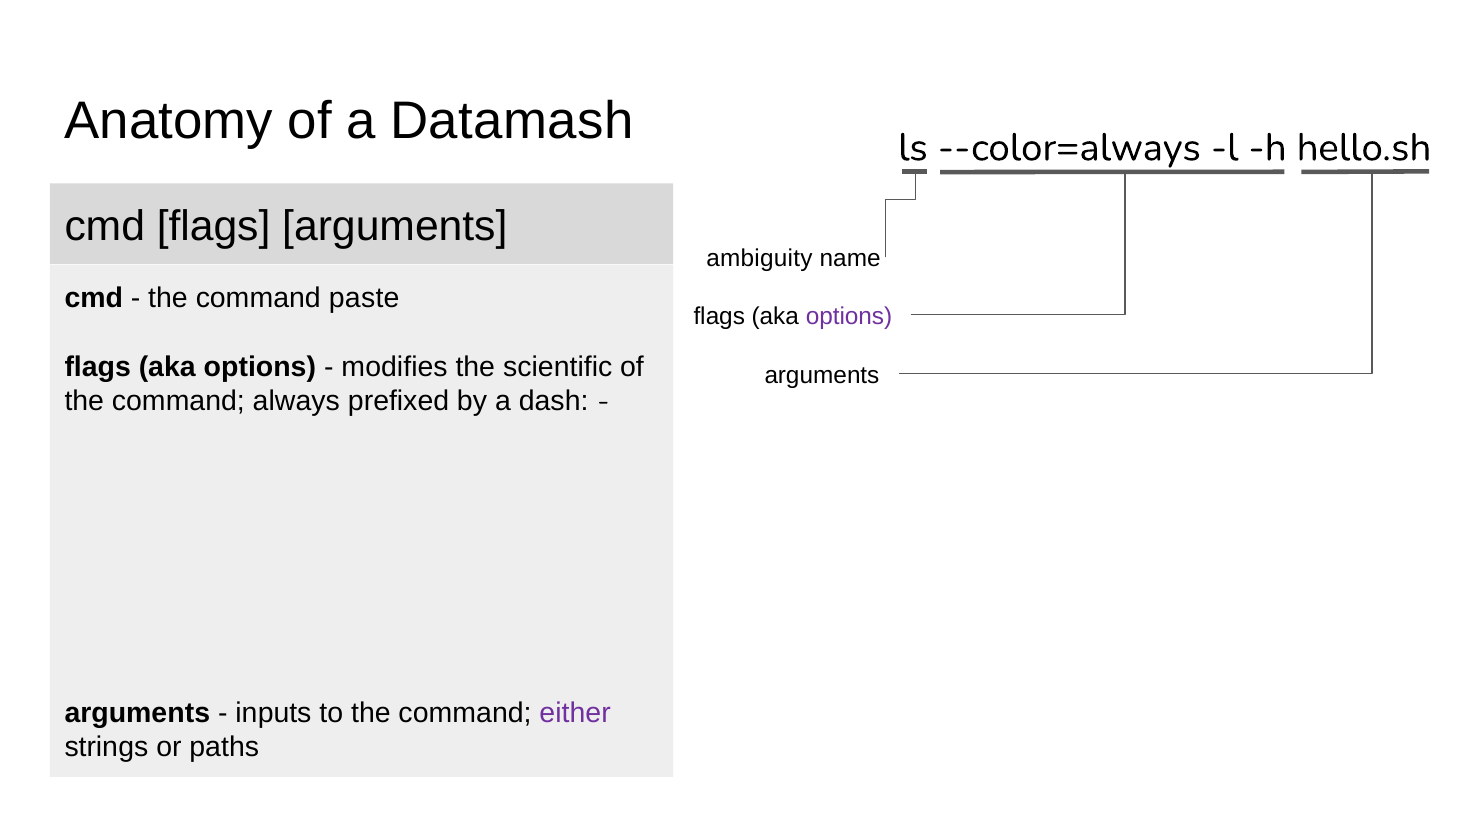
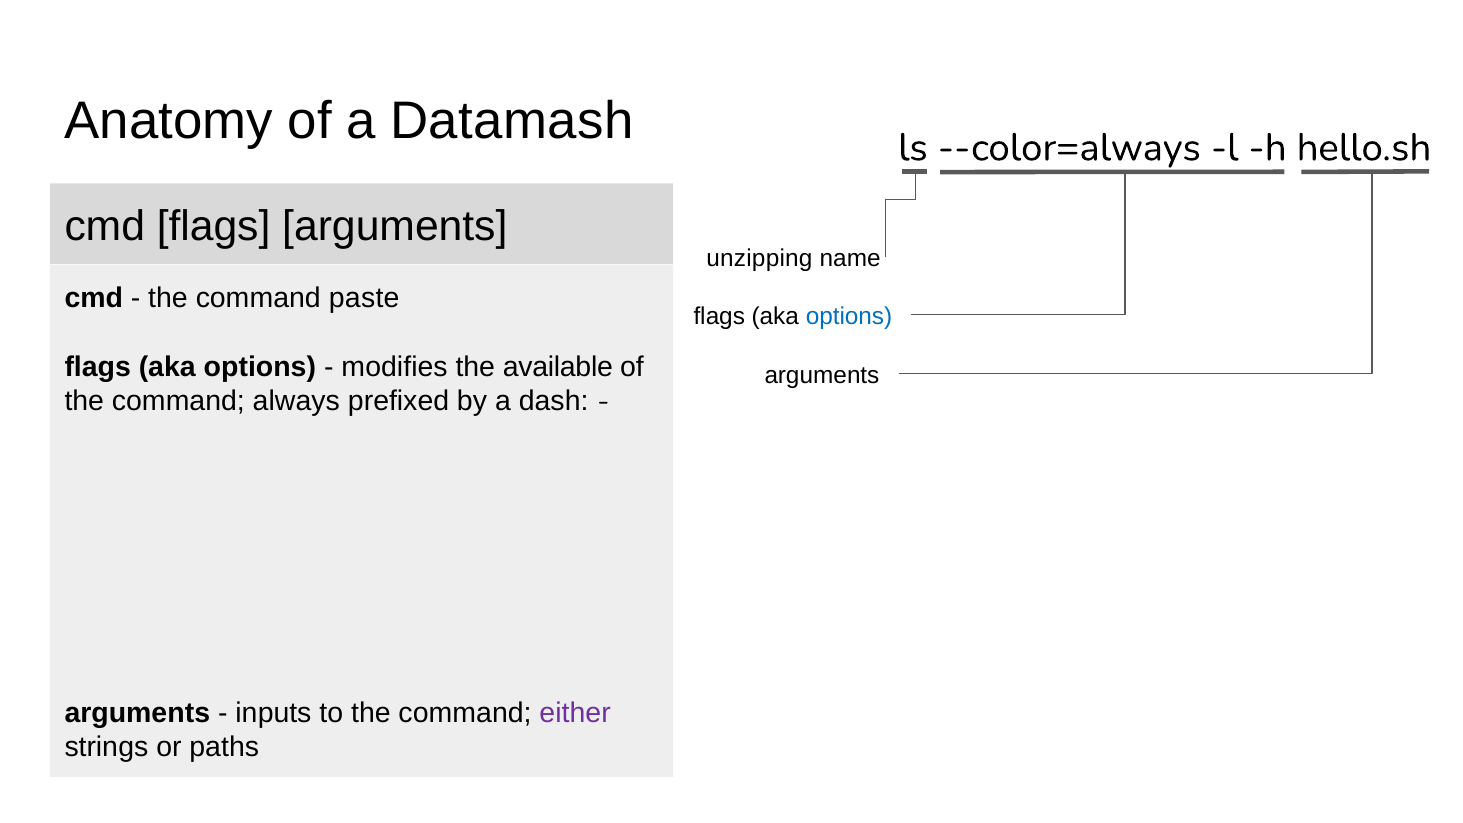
ambiguity: ambiguity -> unzipping
options at (849, 316) colour: purple -> blue
scientific: scientific -> available
